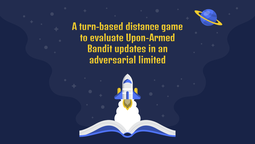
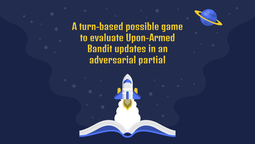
distance: distance -> possible
limited: limited -> partial
